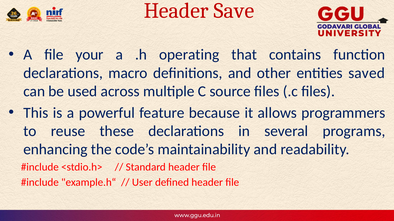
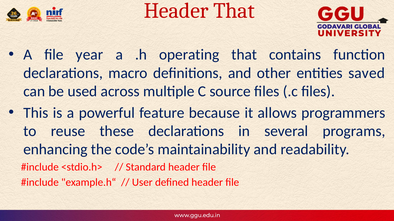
Header Save: Save -> That
your: your -> year
